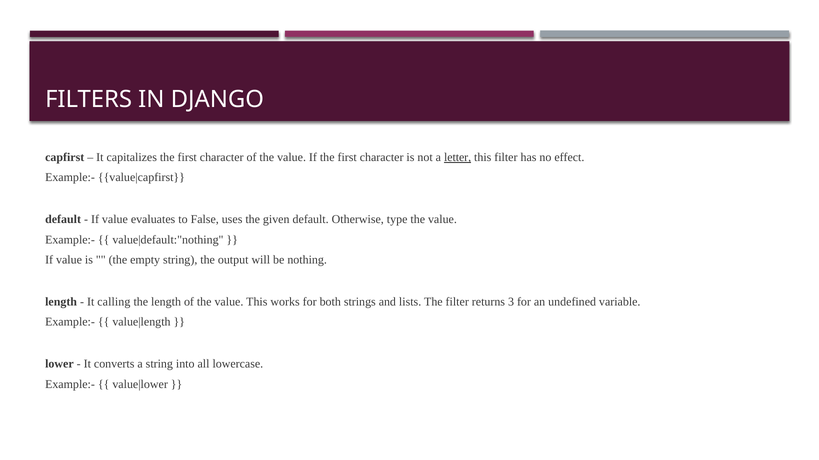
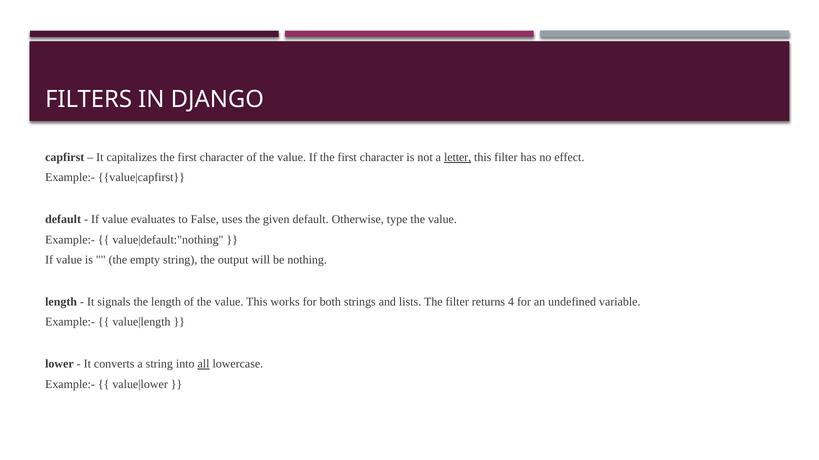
calling: calling -> signals
3: 3 -> 4
all underline: none -> present
